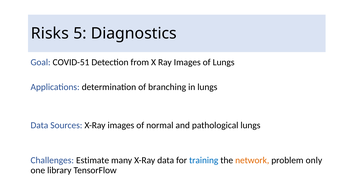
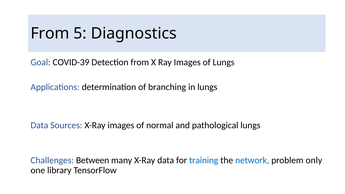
Risks at (50, 33): Risks -> From
COVID-51: COVID-51 -> COVID-39
Estimate: Estimate -> Between
network colour: orange -> blue
